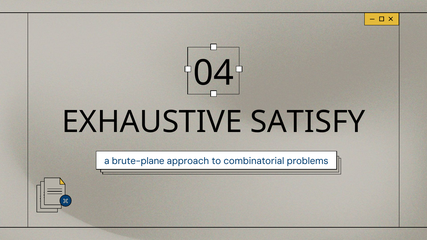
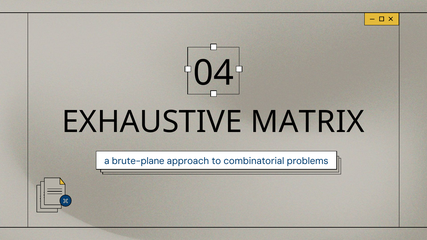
SATISFY: SATISFY -> MATRIX
